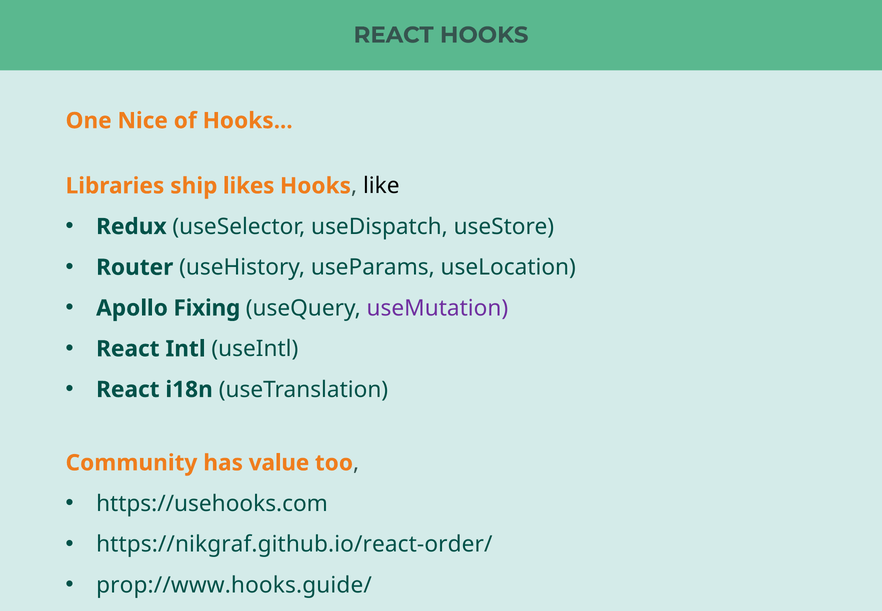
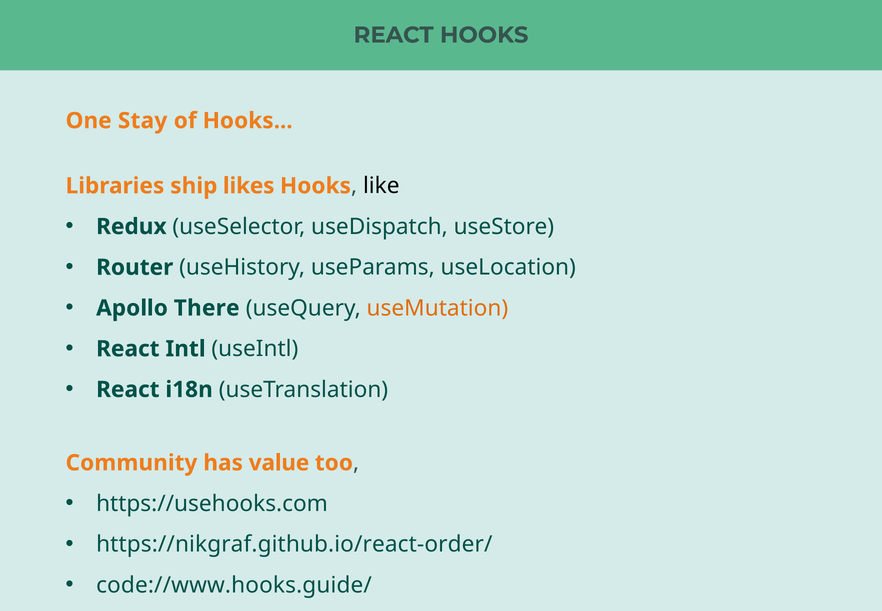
Nice: Nice -> Stay
Fixing: Fixing -> There
useMutation colour: purple -> orange
prop://www.hooks.guide/: prop://www.hooks.guide/ -> code://www.hooks.guide/
